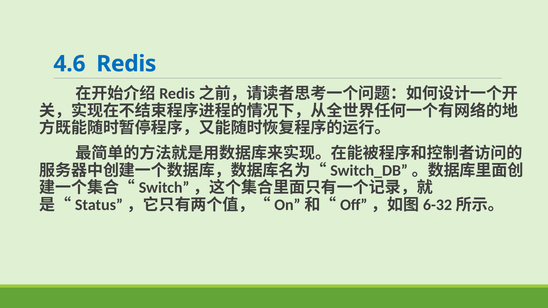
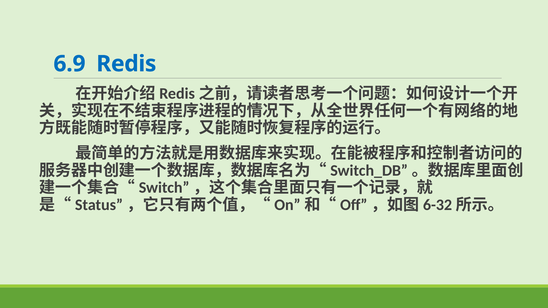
4.6: 4.6 -> 6.9
